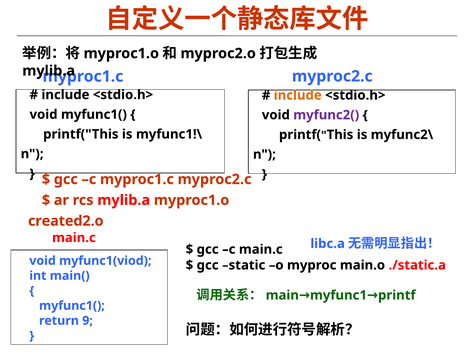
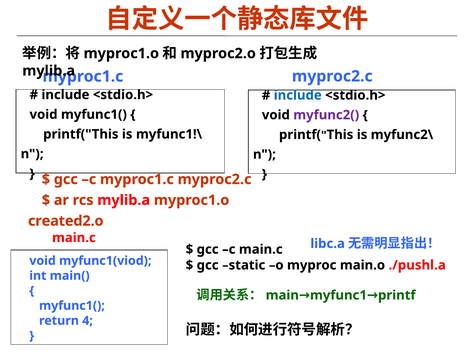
include at (298, 95) colour: orange -> blue
./static.a: ./static.a -> ./pushl.a
9: 9 -> 4
